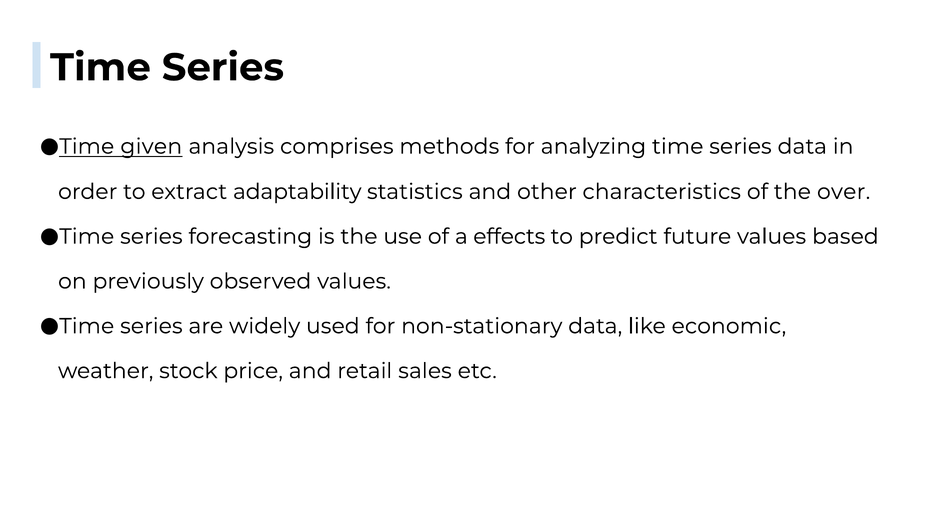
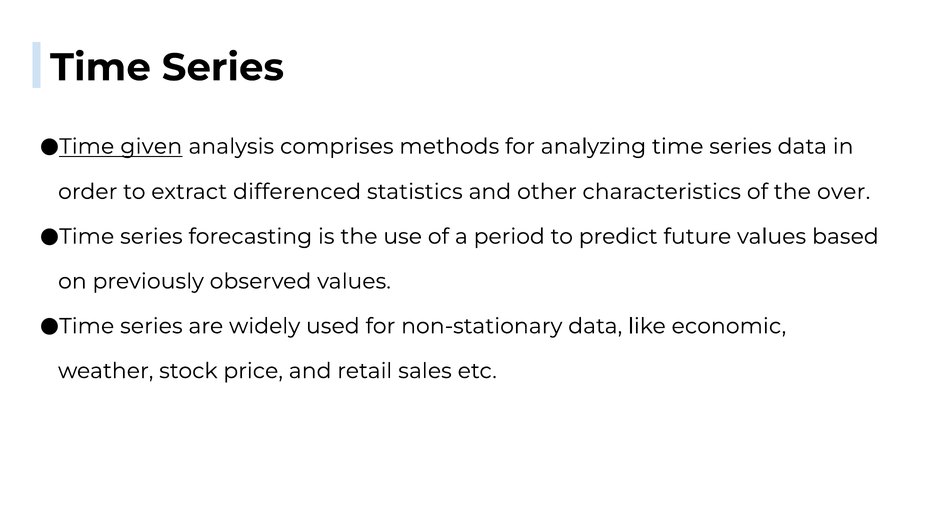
adaptability: adaptability -> differenced
effects: effects -> period
